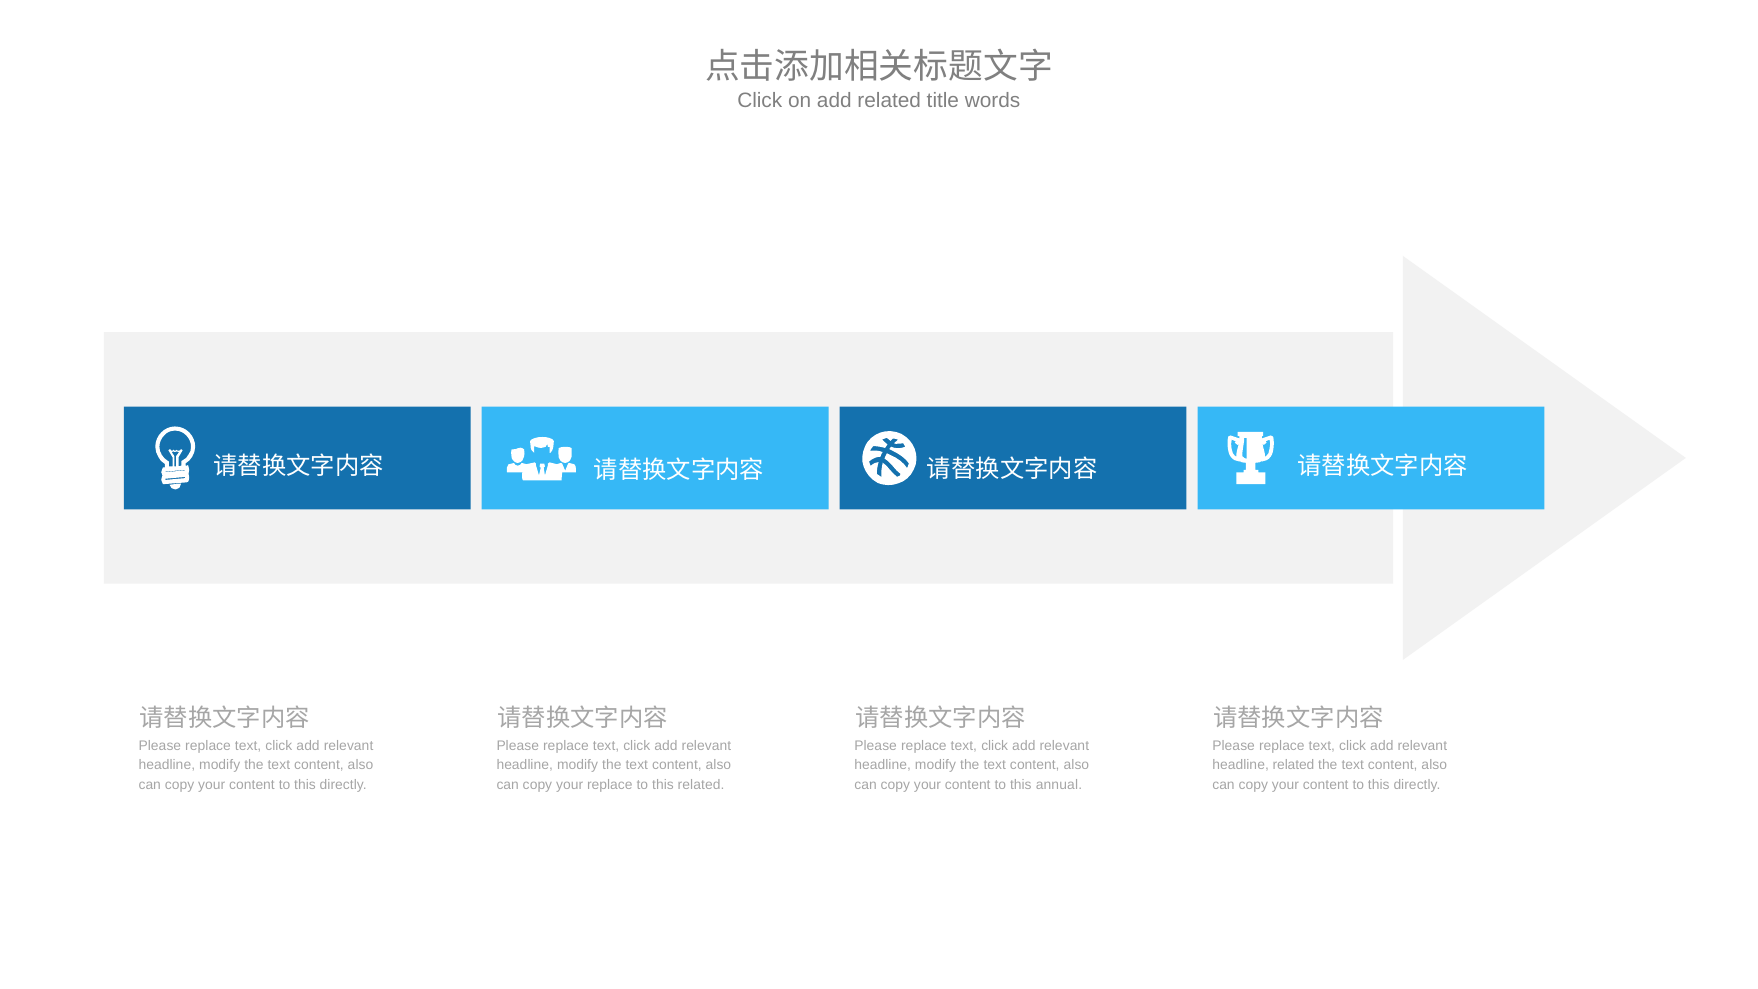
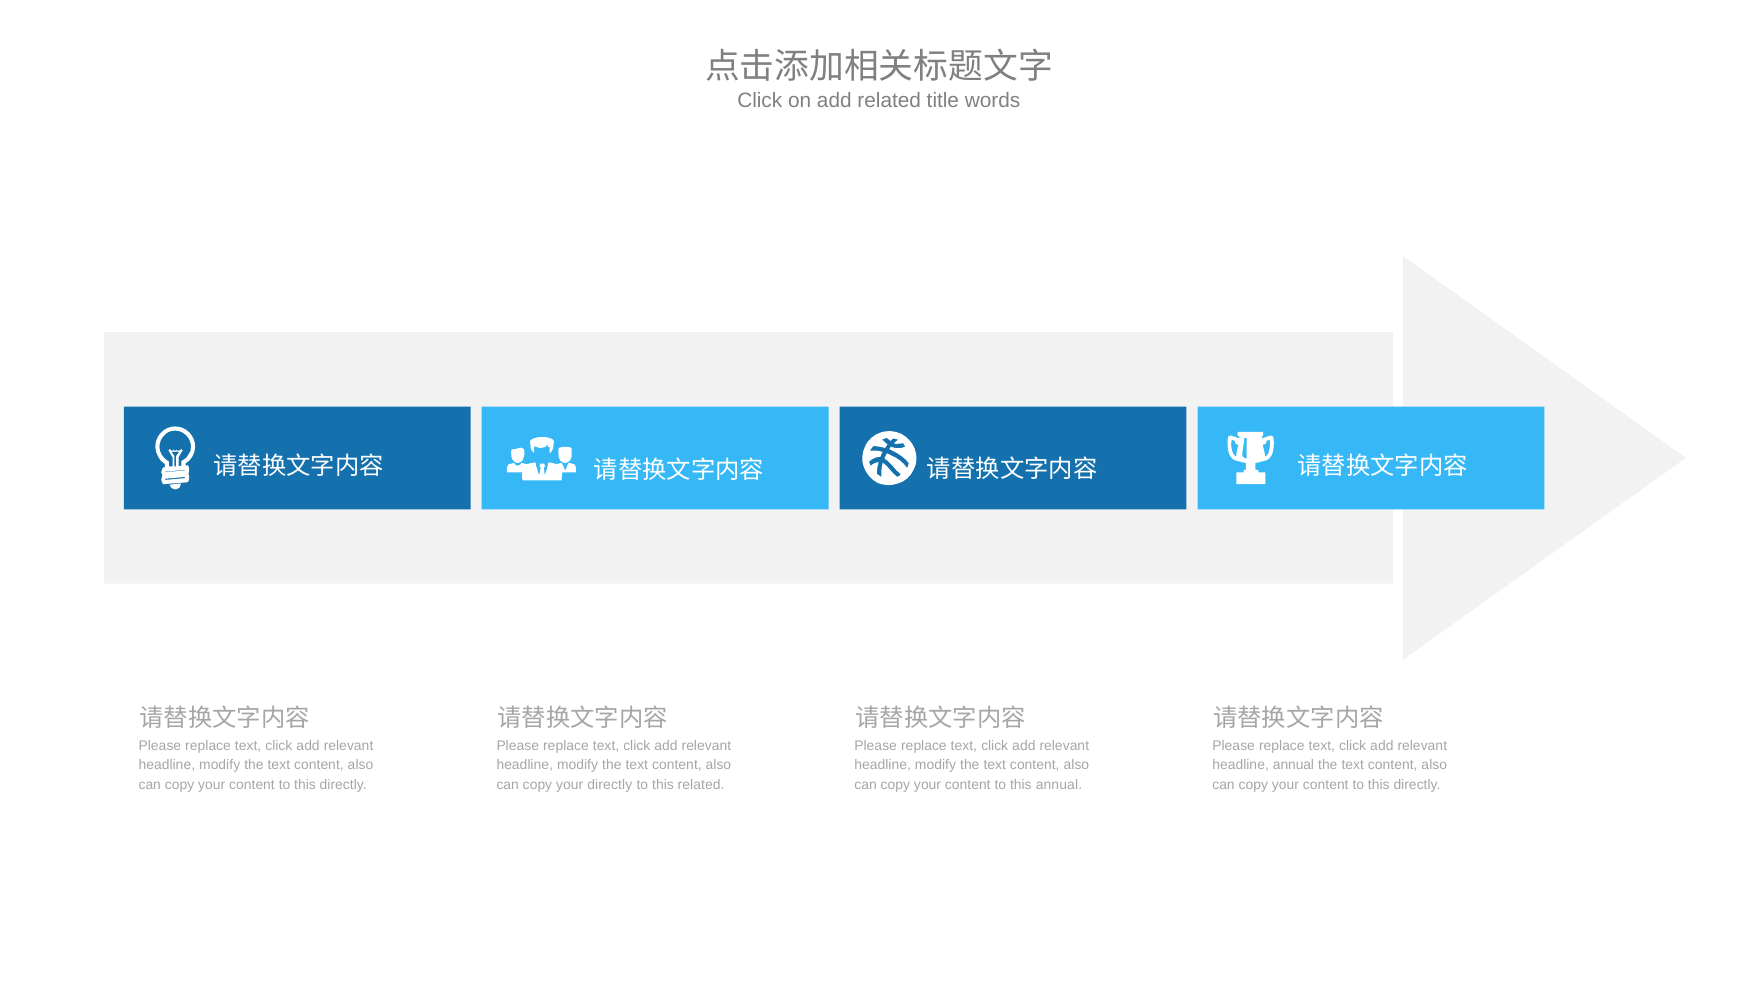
headline related: related -> annual
your replace: replace -> directly
